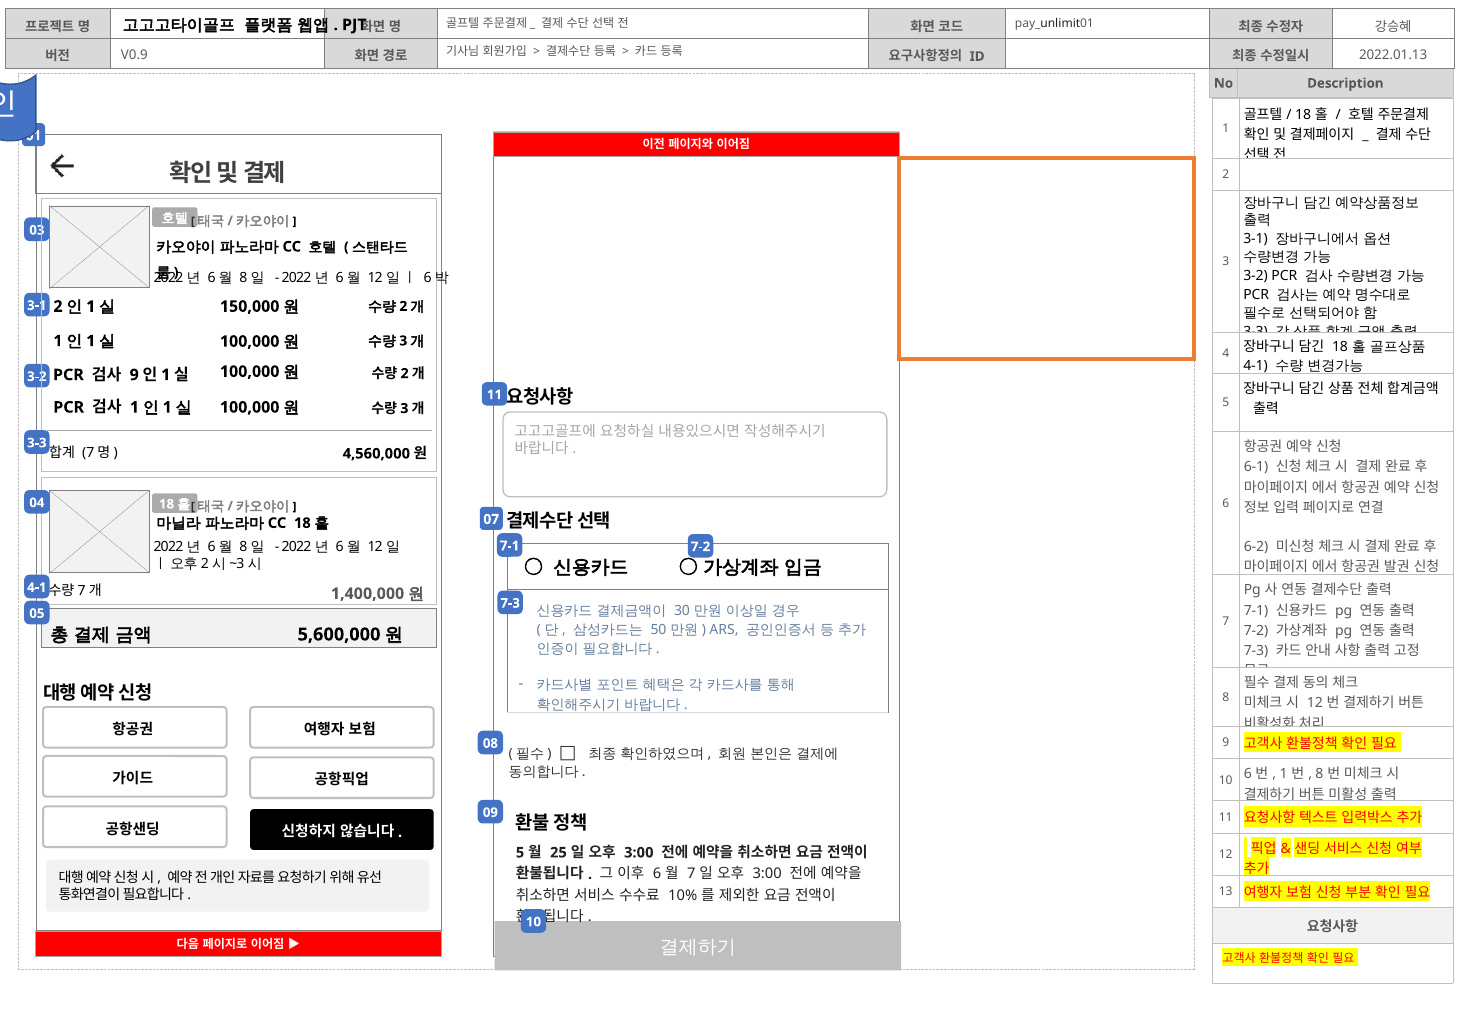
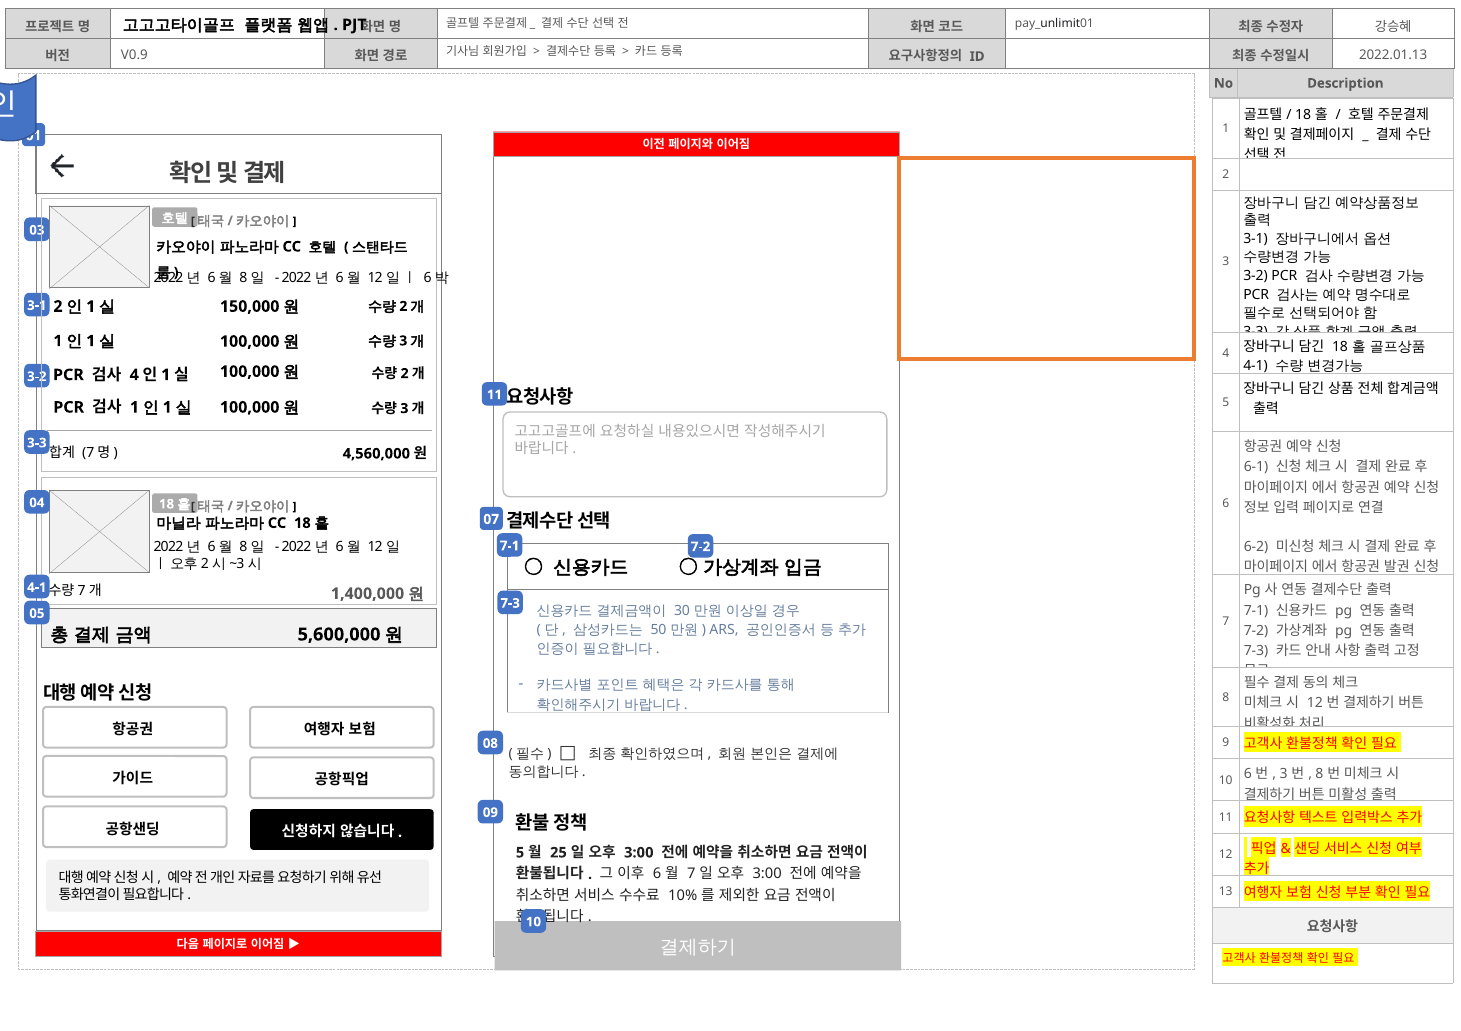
9 at (134, 375): 9 -> 4
1 at (1284, 775): 1 -> 3
